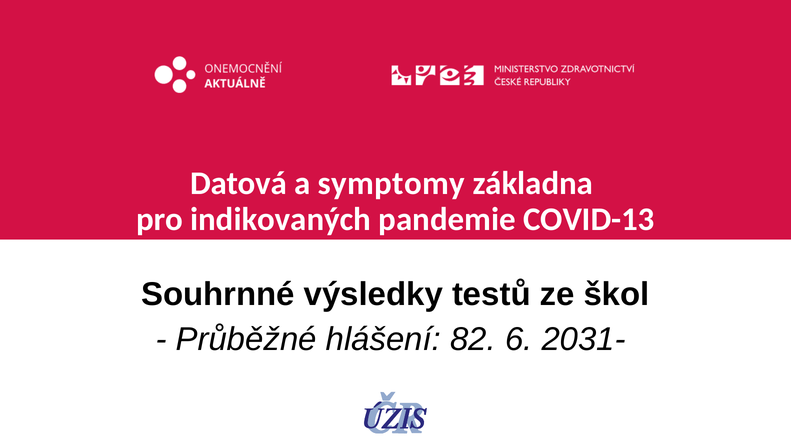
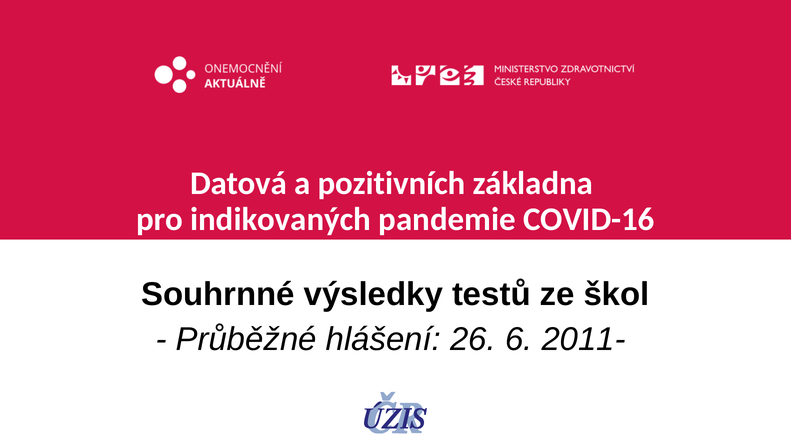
symptomy: symptomy -> pozitivních
COVID-13: COVID-13 -> COVID-16
82: 82 -> 26
2031-: 2031- -> 2011-
